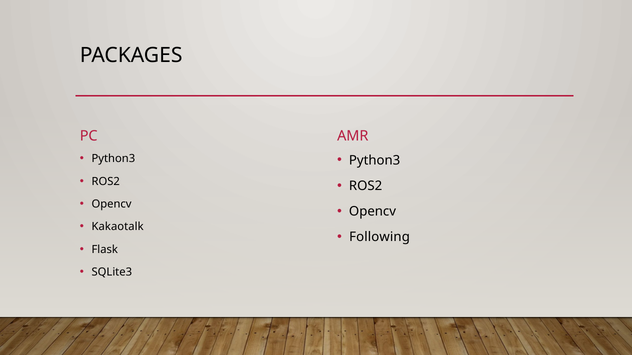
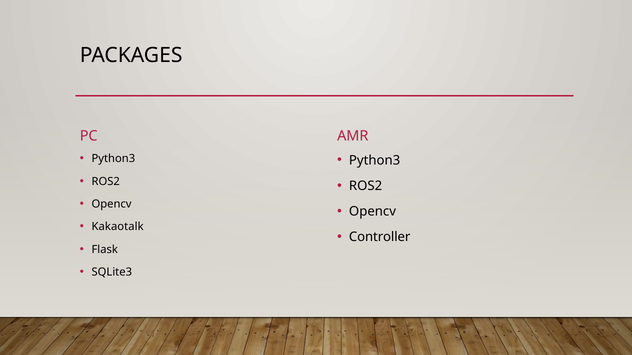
Following: Following -> Controller
